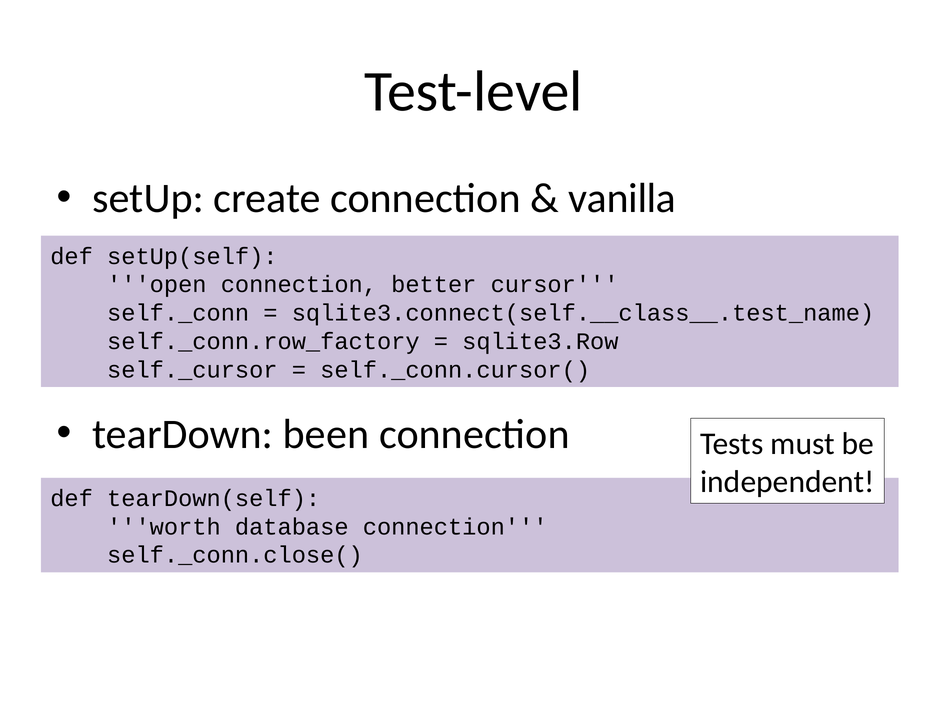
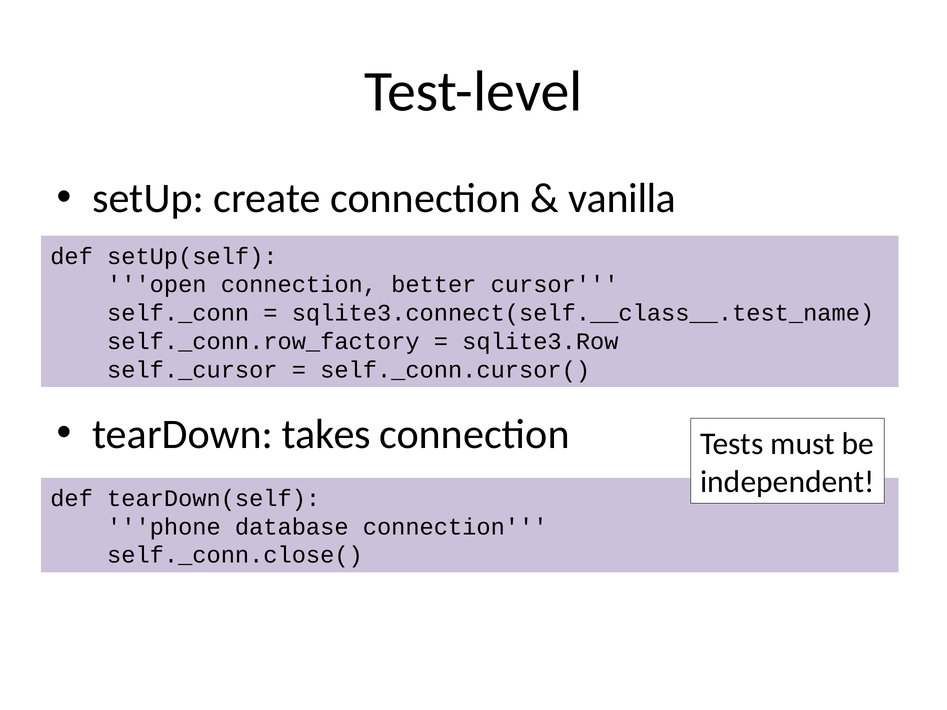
been: been -> takes
worth: worth -> phone
